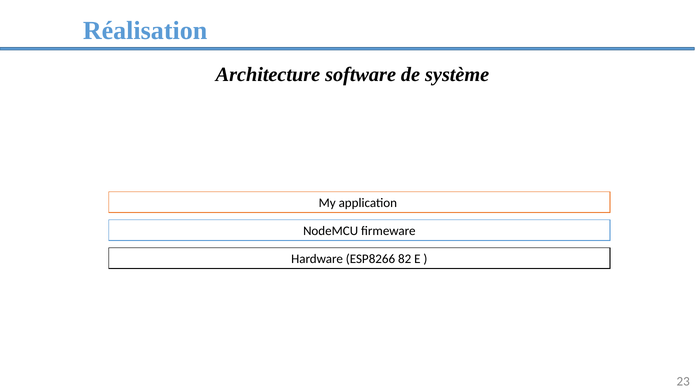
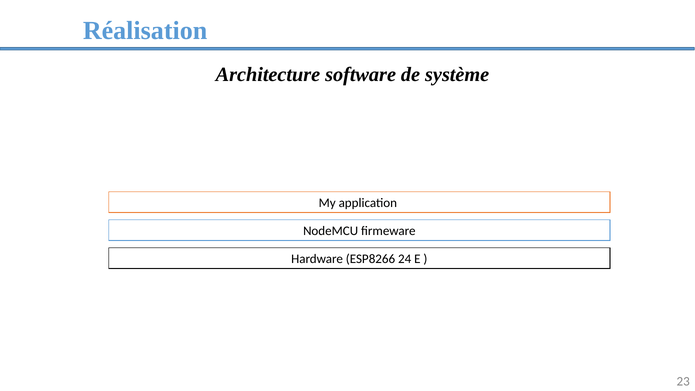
82: 82 -> 24
